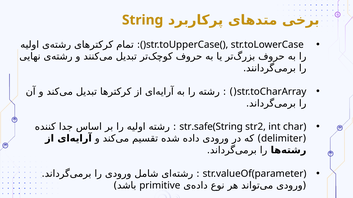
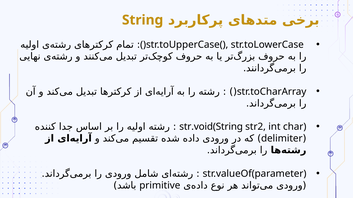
str.safe(String: str.safe(String -> str.void(String
